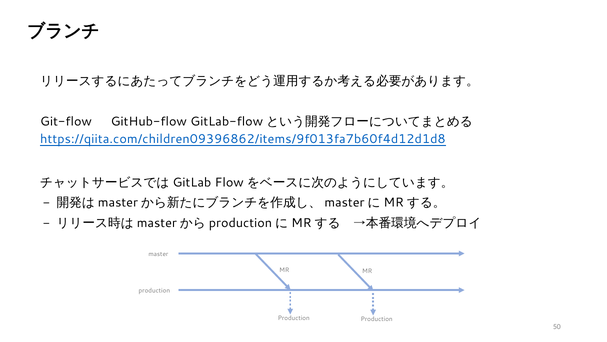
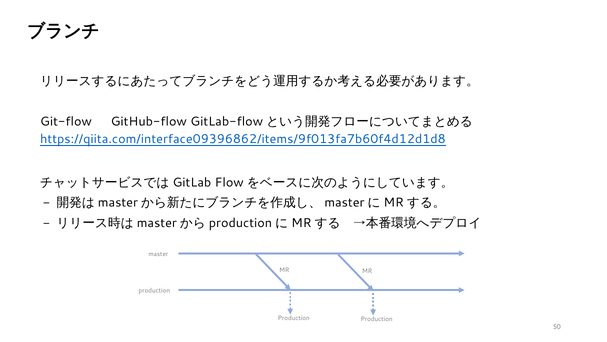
https://qiita.com/children09396862/items/9f013fa7b60f4d12d1d8: https://qiita.com/children09396862/items/9f013fa7b60f4d12d1d8 -> https://qiita.com/interface09396862/items/9f013fa7b60f4d12d1d8
